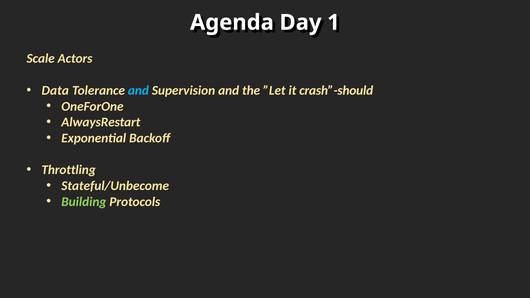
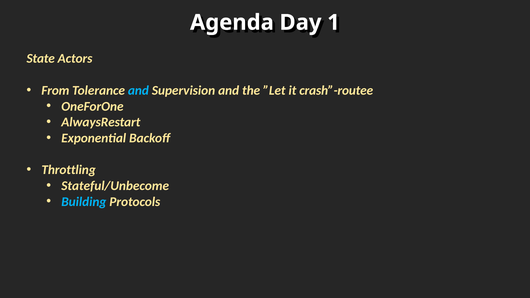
Scale: Scale -> State
Data: Data -> From
crash”-should: crash”-should -> crash”-routee
Building colour: light green -> light blue
